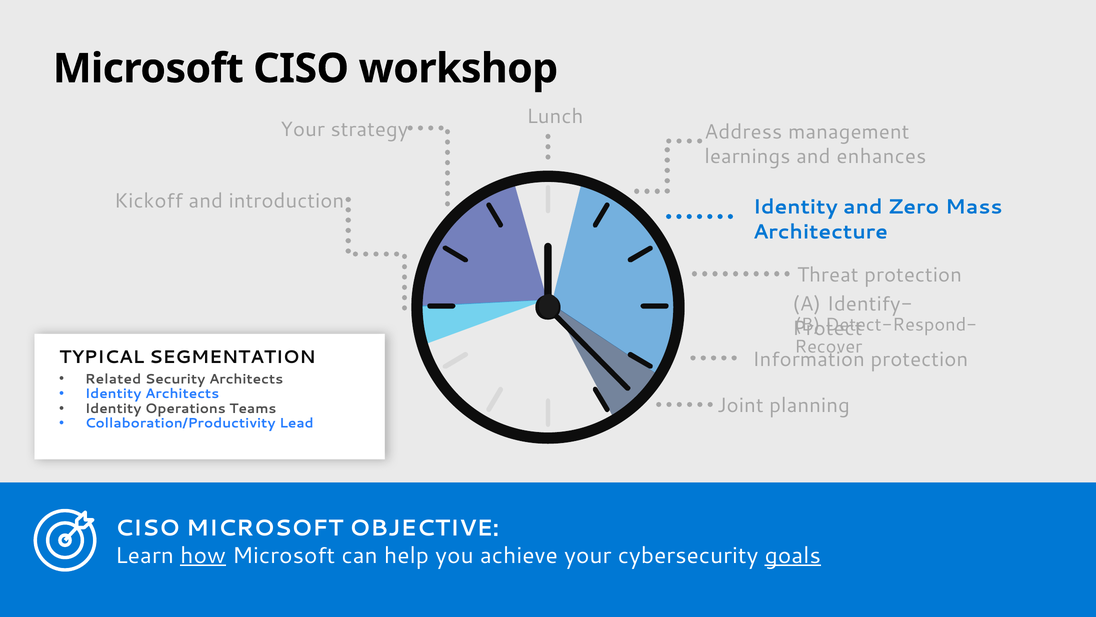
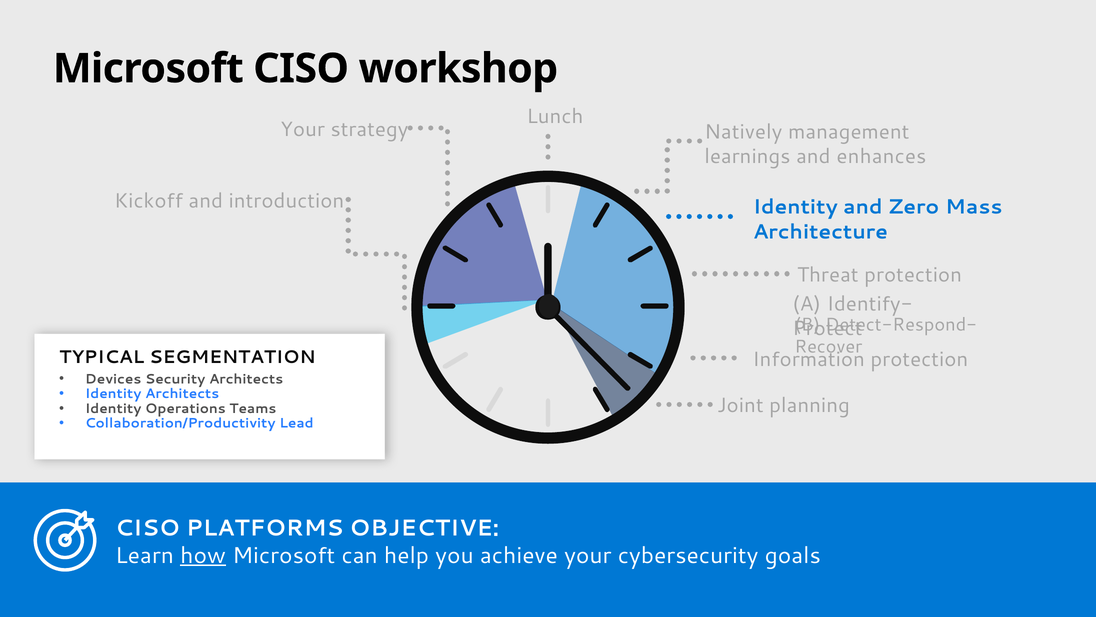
Address: Address -> Natively
Related: Related -> Devices
CISO MICROSOFT: MICROSOFT -> PLATFORMS
goals underline: present -> none
